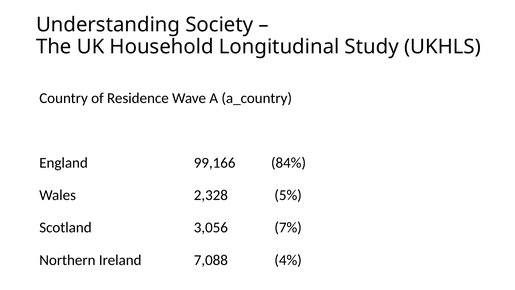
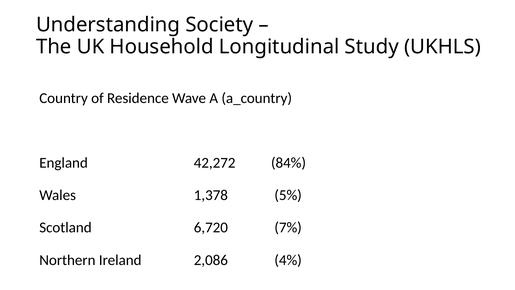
99,166: 99,166 -> 42,272
2,328: 2,328 -> 1,378
3,056: 3,056 -> 6,720
7,088: 7,088 -> 2,086
